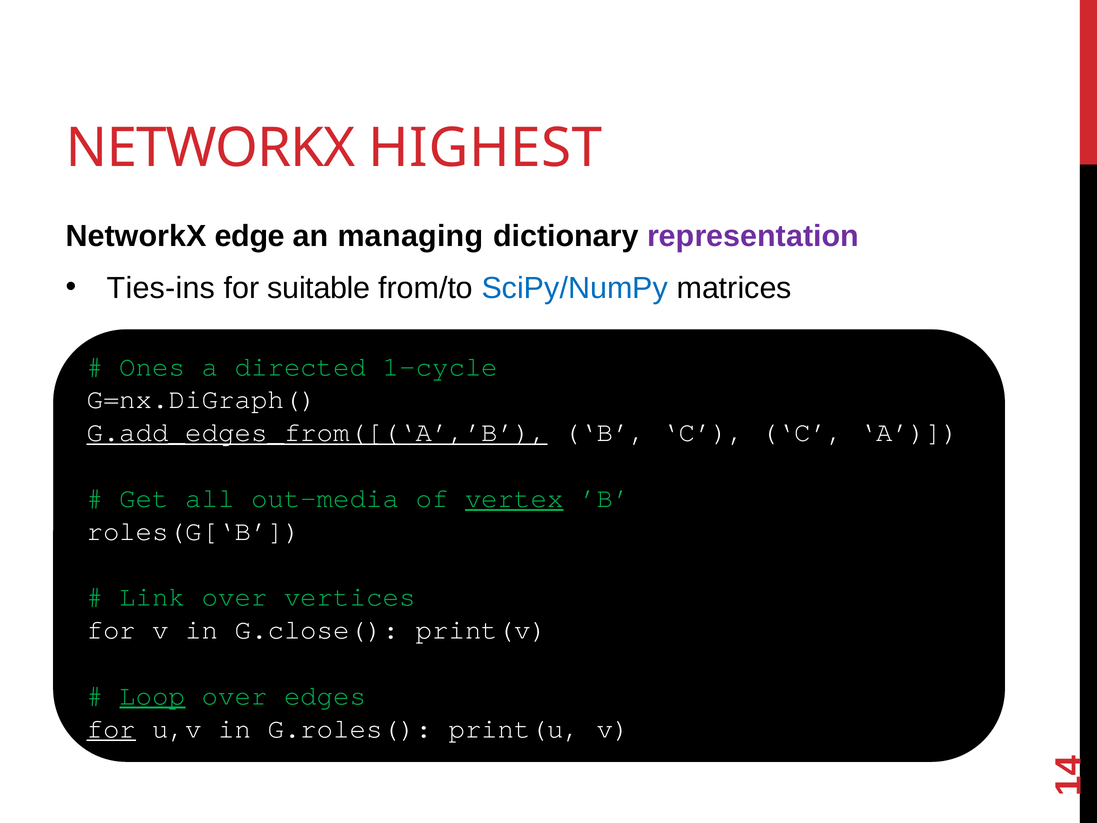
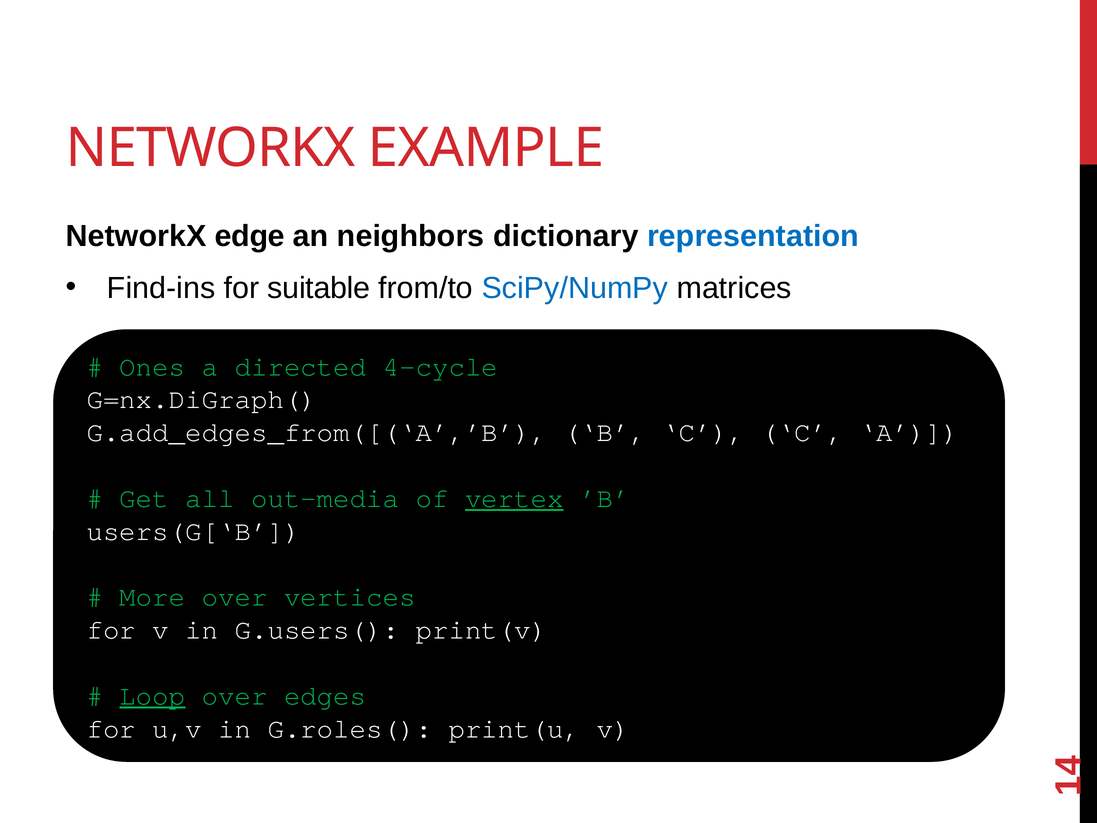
HIGHEST: HIGHEST -> EXAMPLE
managing: managing -> neighbors
representation colour: purple -> blue
Ties-ins: Ties-ins -> Find-ins
1-cycle: 1-cycle -> 4-cycle
G.add_edges_from([(‘A’,’B underline: present -> none
roles(G[‘B: roles(G[‘B -> users(G[‘B
Link: Link -> More
G.close(: G.close( -> G.users(
for at (111, 728) underline: present -> none
